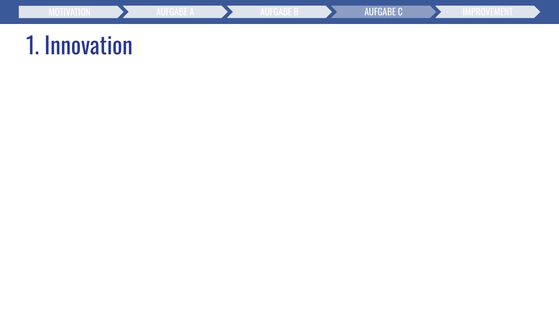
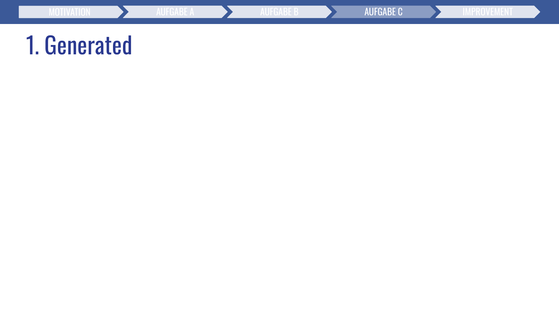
Innovation: Innovation -> Generated
